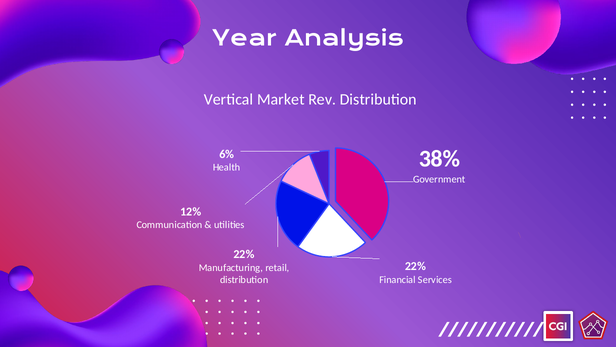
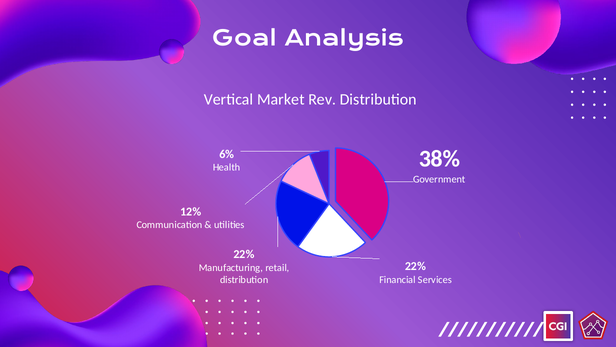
Year: Year -> Goal
